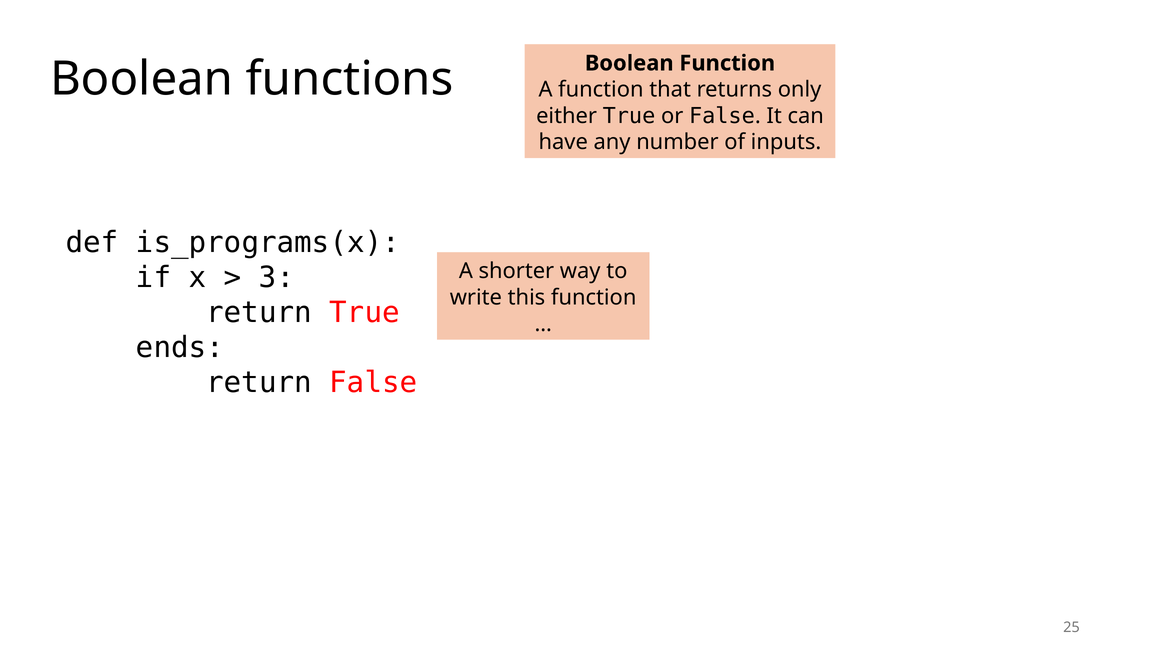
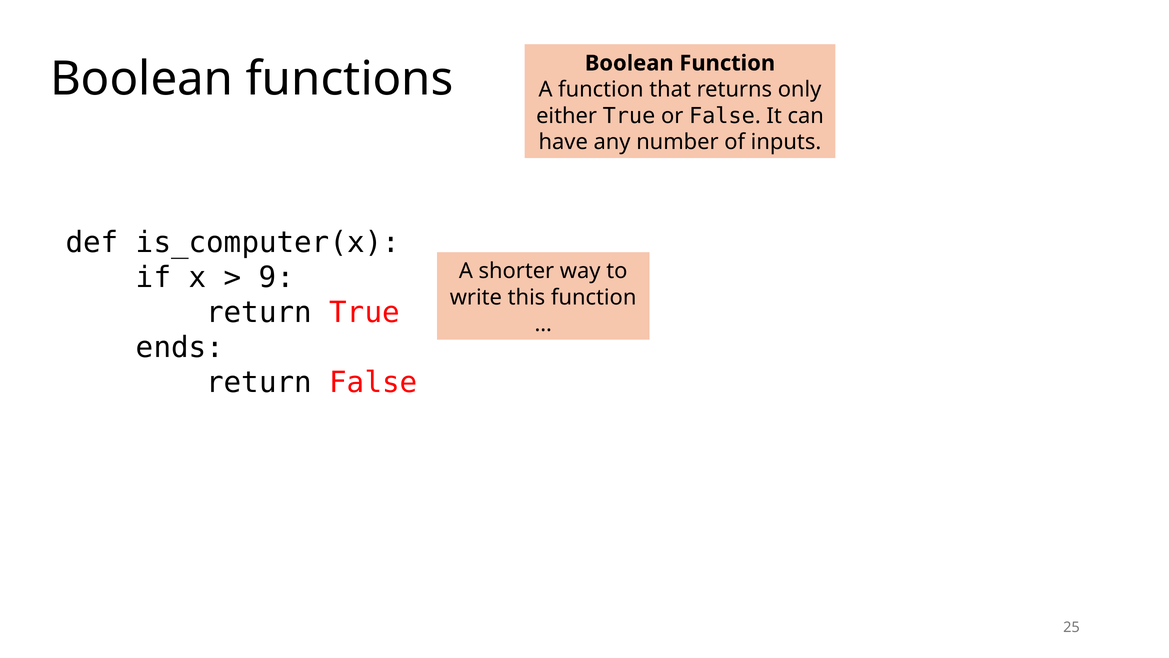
is_programs(x: is_programs(x -> is_computer(x
3: 3 -> 9
